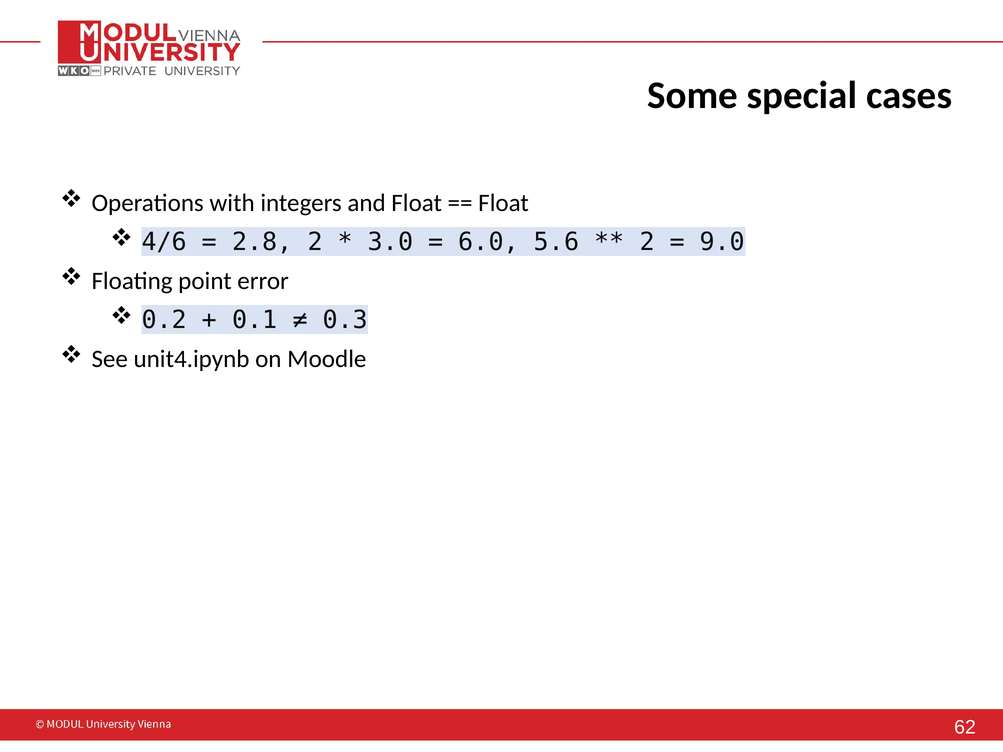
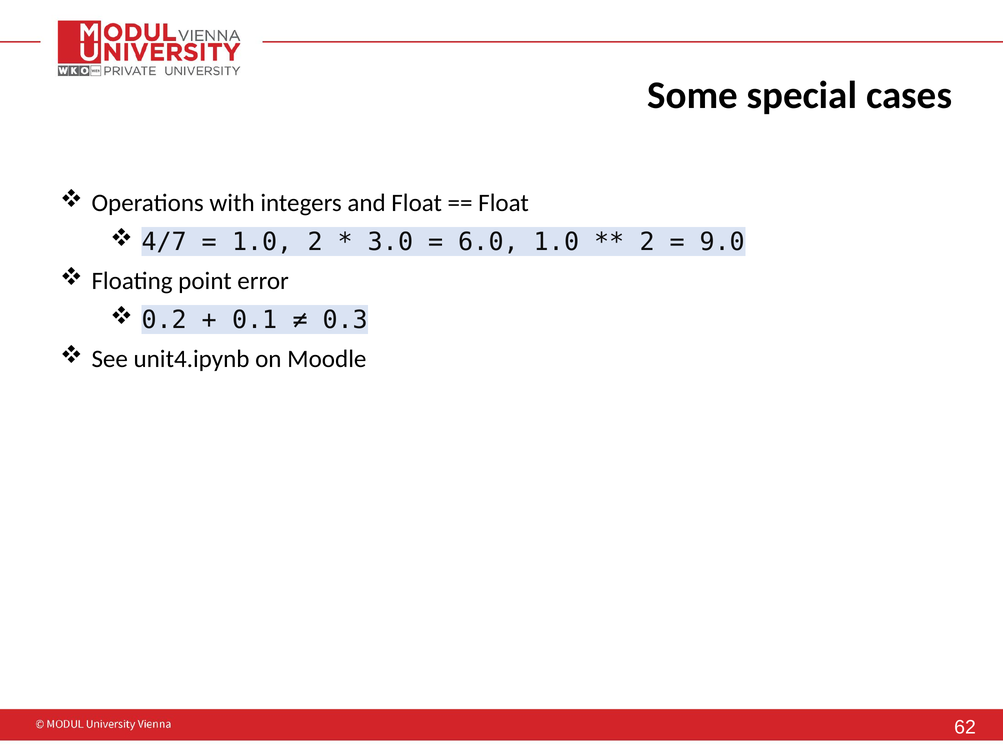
4/6: 4/6 -> 4/7
2.8 at (262, 242): 2.8 -> 1.0
6.0 5.6: 5.6 -> 1.0
